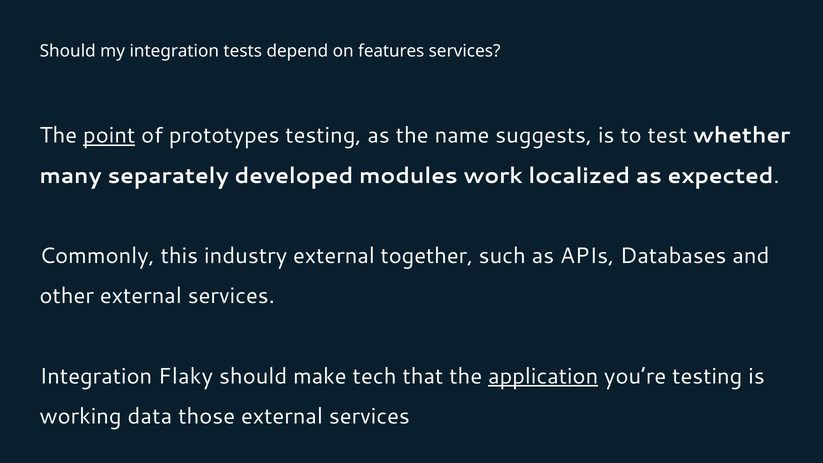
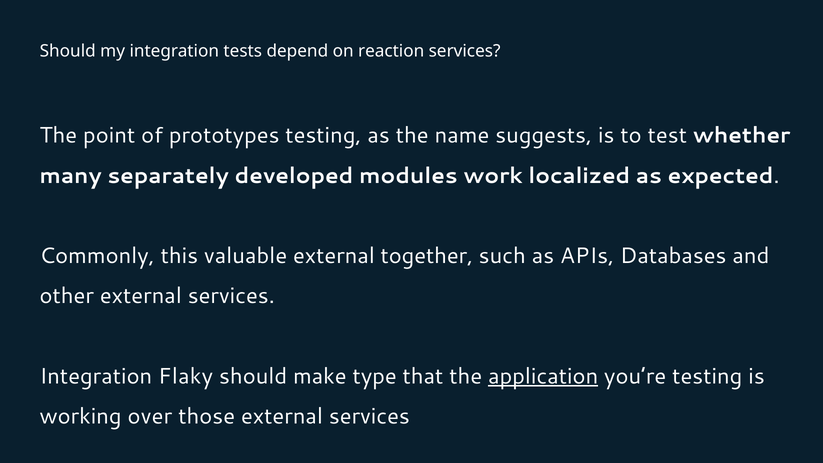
features: features -> reaction
point underline: present -> none
industry: industry -> valuable
tech: tech -> type
data: data -> over
